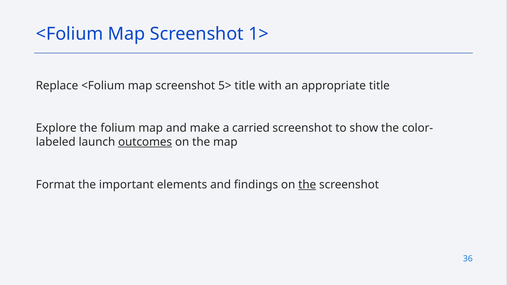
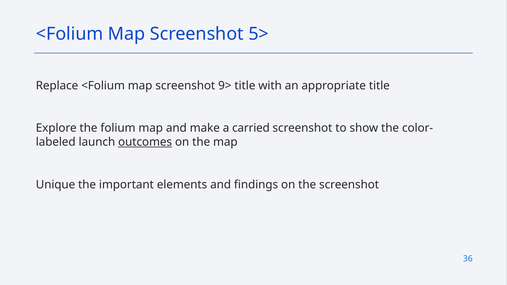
1>: 1> -> 5>
5>: 5> -> 9>
Format: Format -> Unique
the at (307, 185) underline: present -> none
